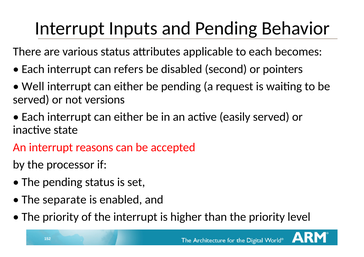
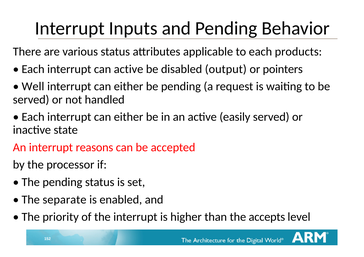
becomes: becomes -> products
can refers: refers -> active
second: second -> output
versions: versions -> handled
than the priority: priority -> accepts
